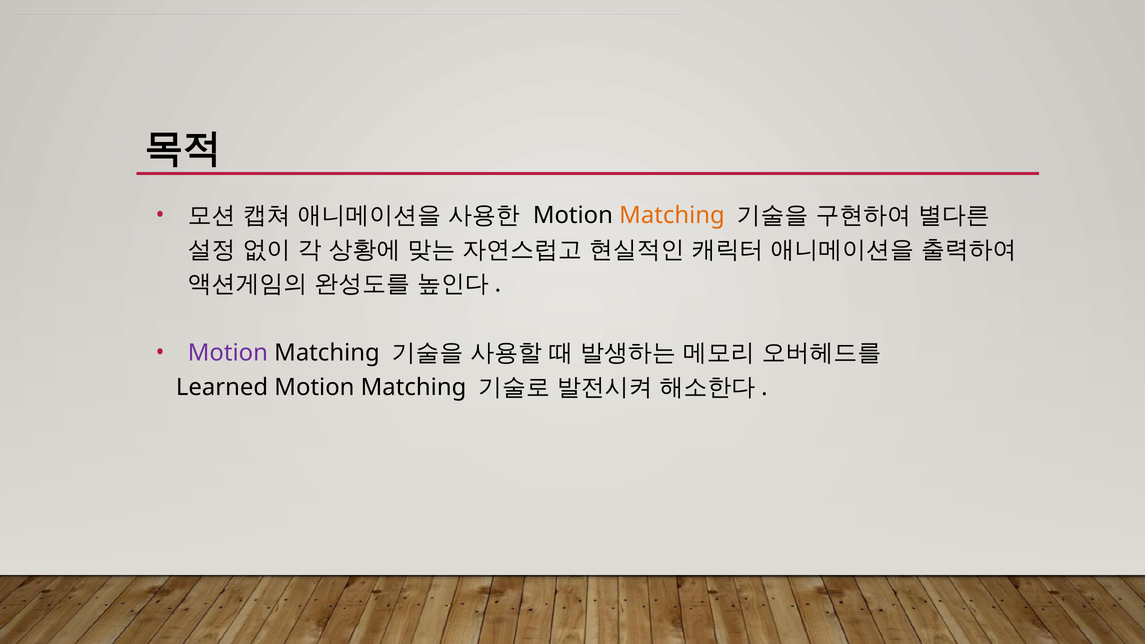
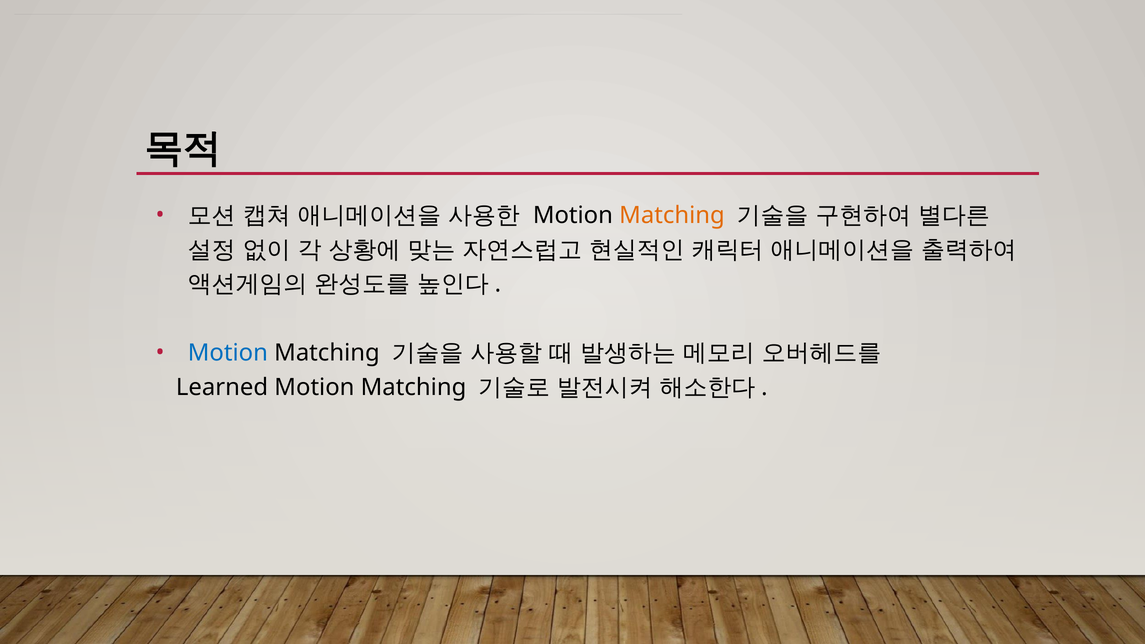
Motion at (228, 353) colour: purple -> blue
